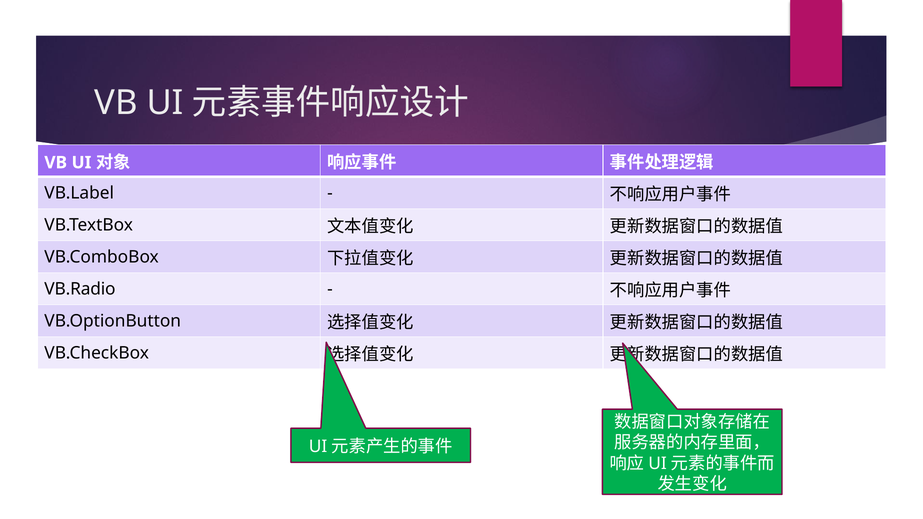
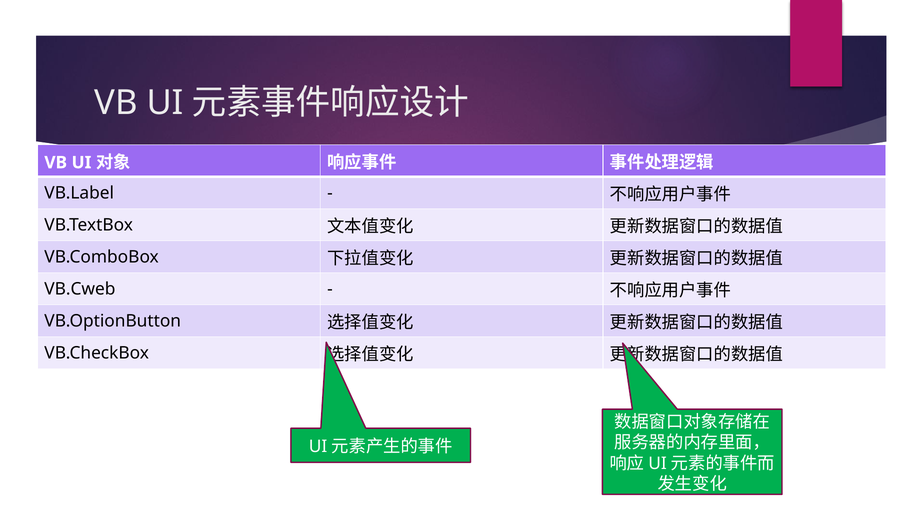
VB.Radio: VB.Radio -> VB.Cweb
